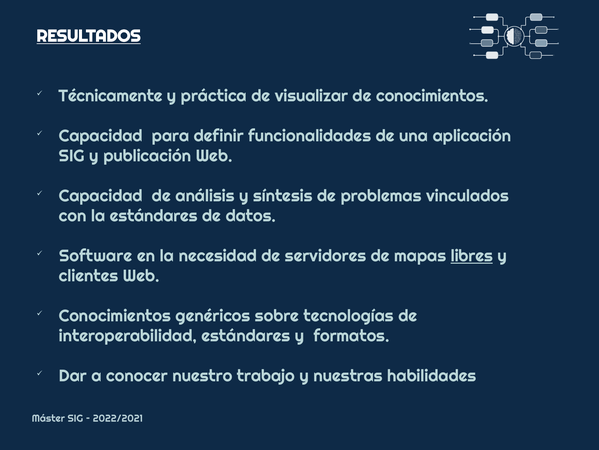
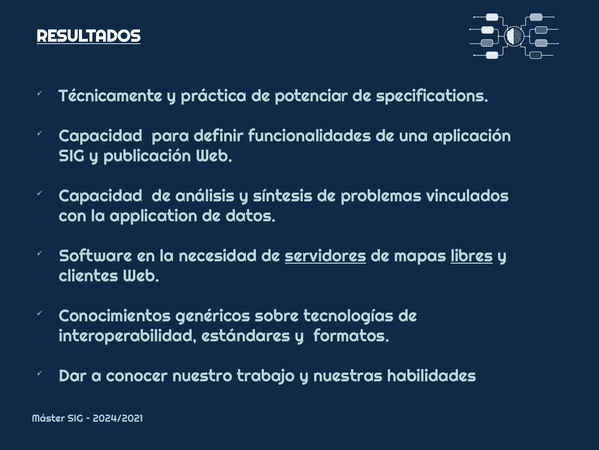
visualizar: visualizar -> potenciar
de conocimientos: conocimientos -> specifications
la estándares: estándares -> application
servidores underline: none -> present
2022/2021: 2022/2021 -> 2024/2021
